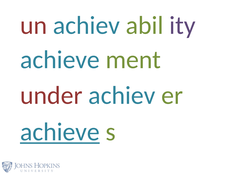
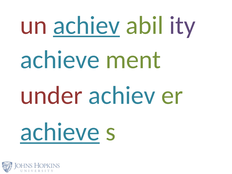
achiev at (86, 25) underline: none -> present
